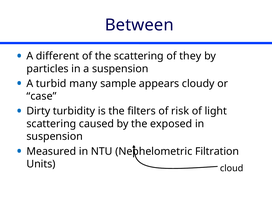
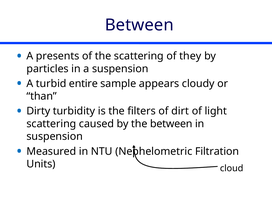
different: different -> presents
many: many -> entire
case: case -> than
risk: risk -> dirt
the exposed: exposed -> between
